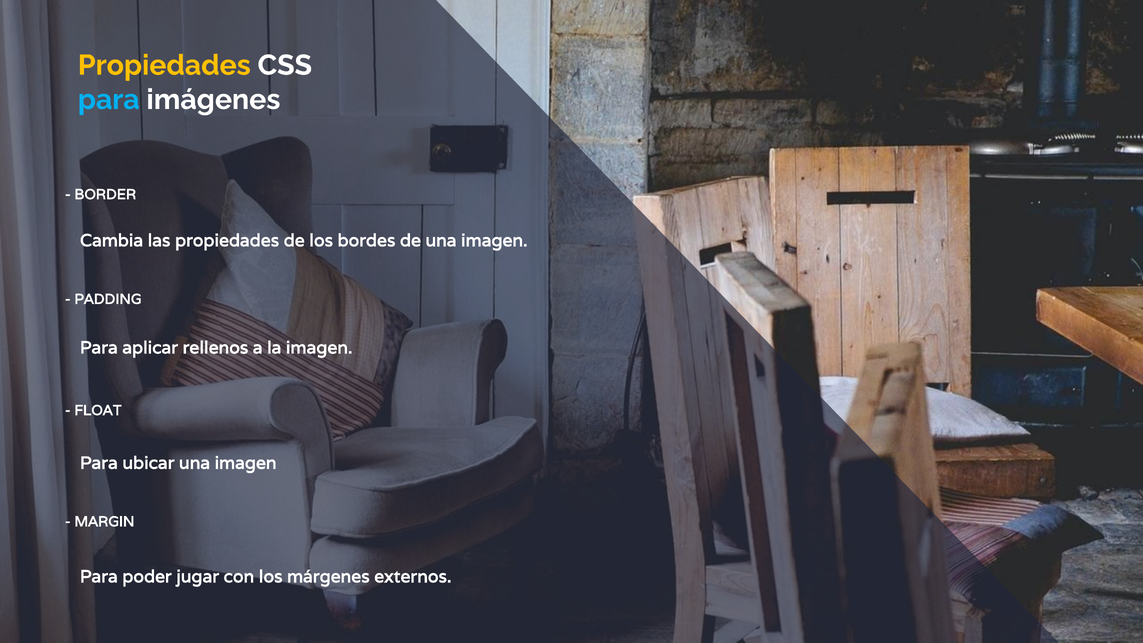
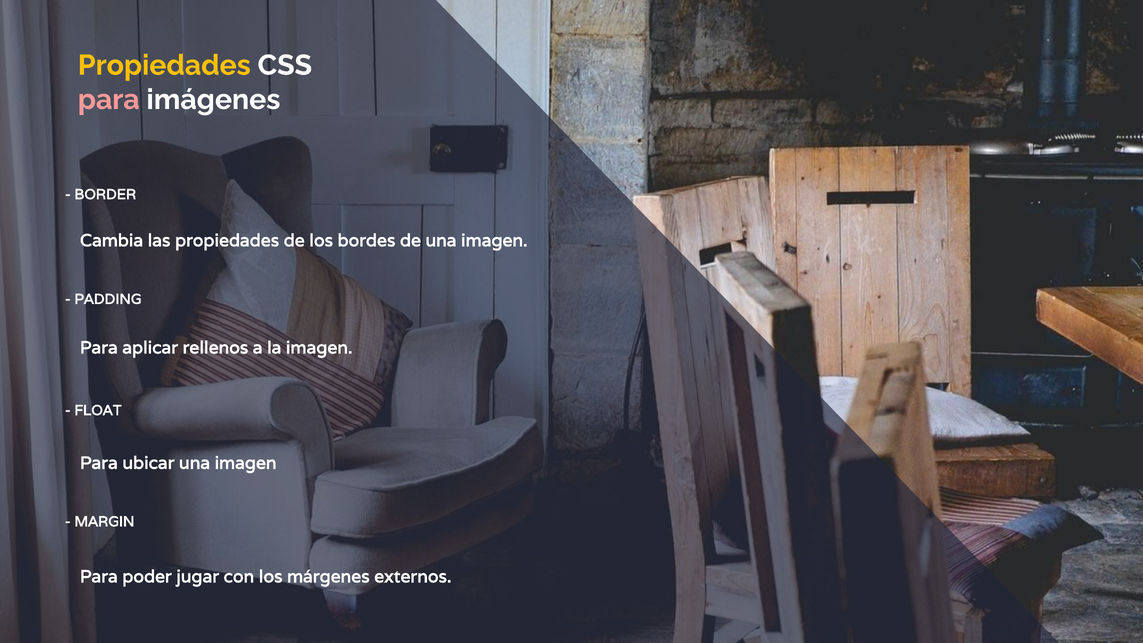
para at (109, 100) colour: light blue -> pink
